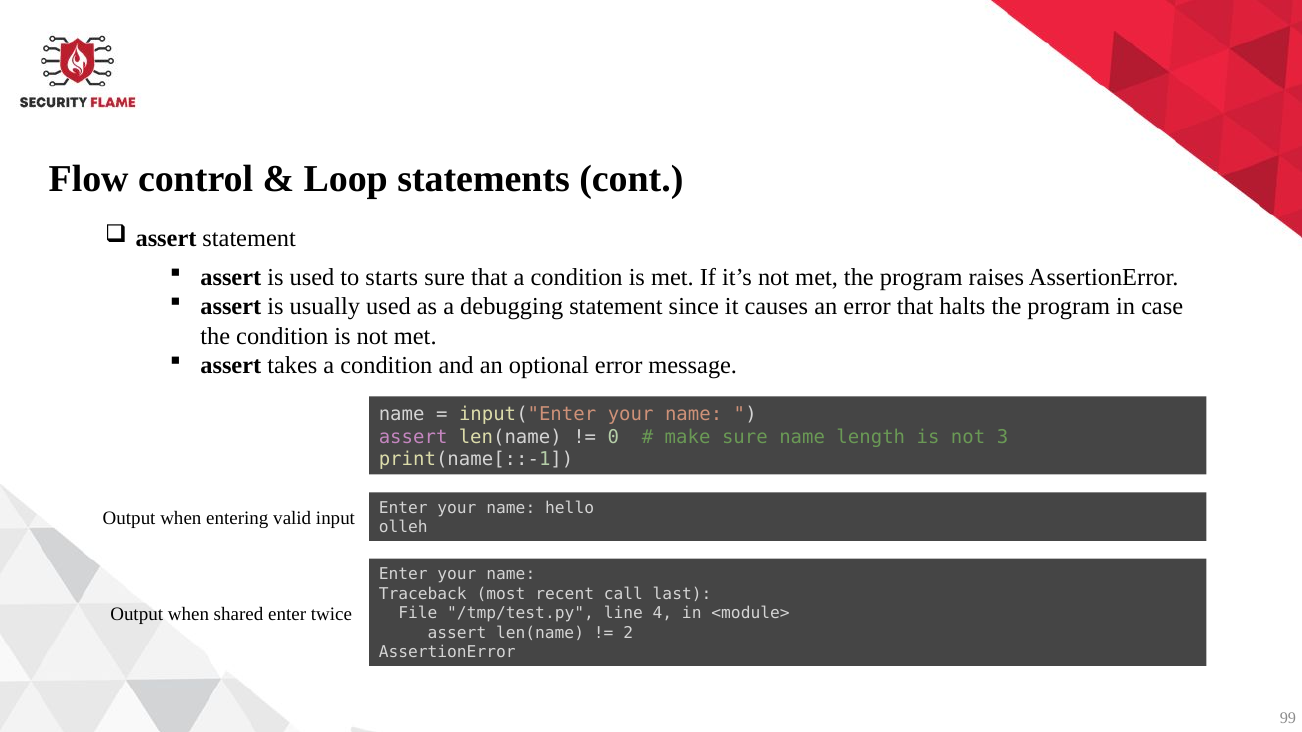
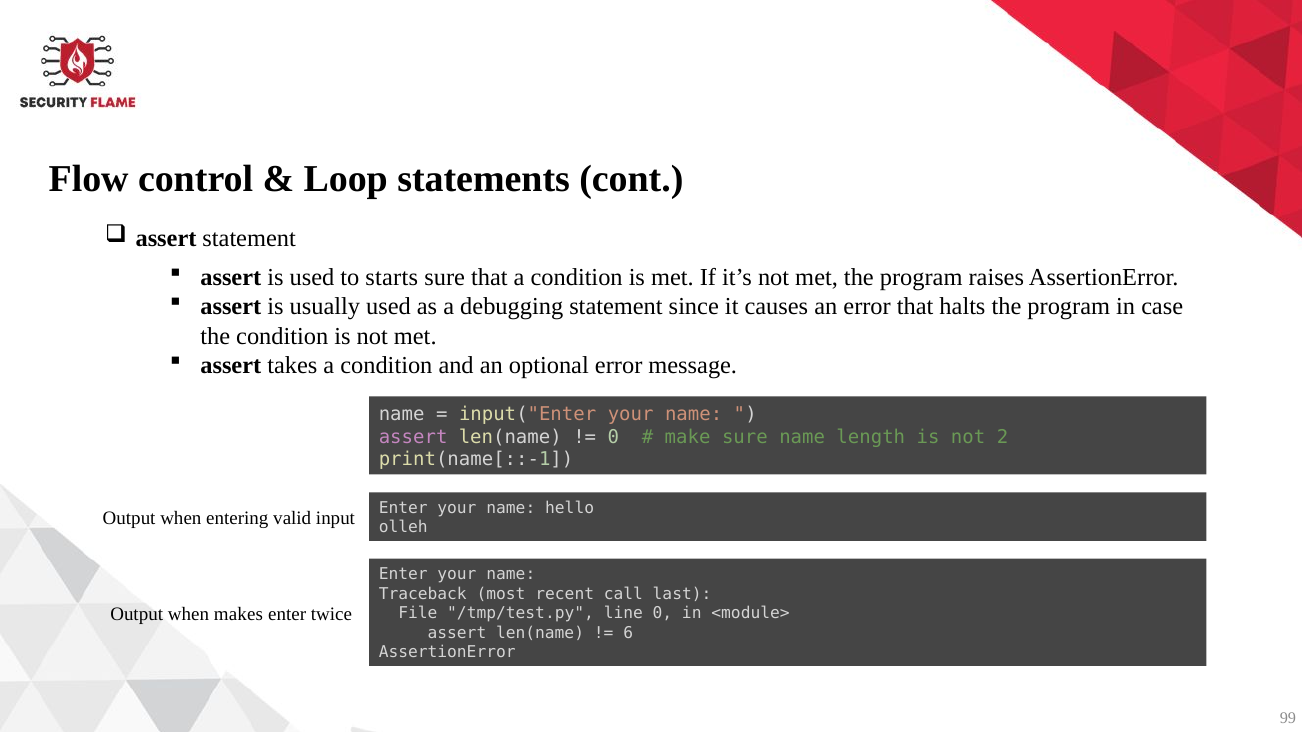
3: 3 -> 2
shared: shared -> makes
line 4: 4 -> 0
2: 2 -> 6
